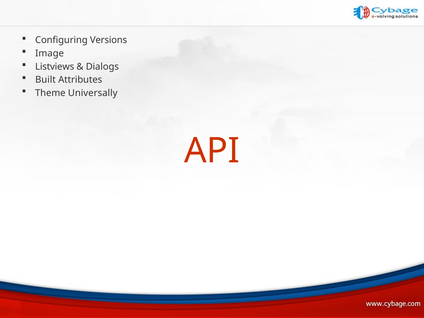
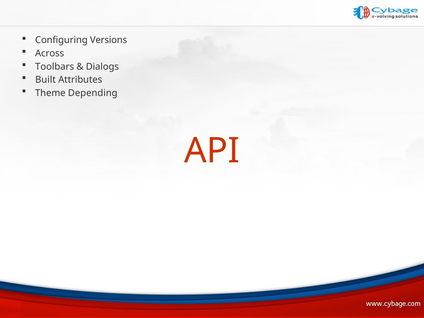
Image: Image -> Across
Listviews: Listviews -> Toolbars
Universally: Universally -> Depending
